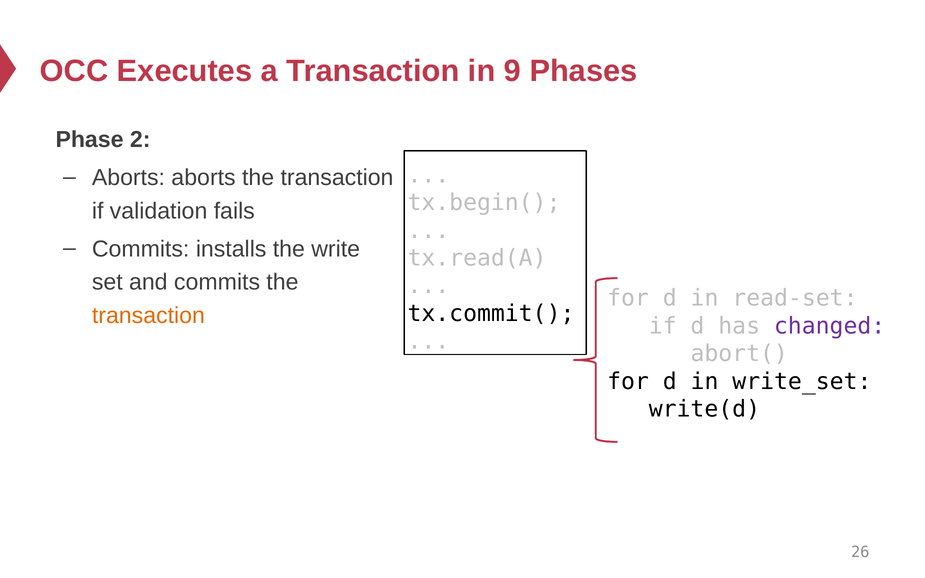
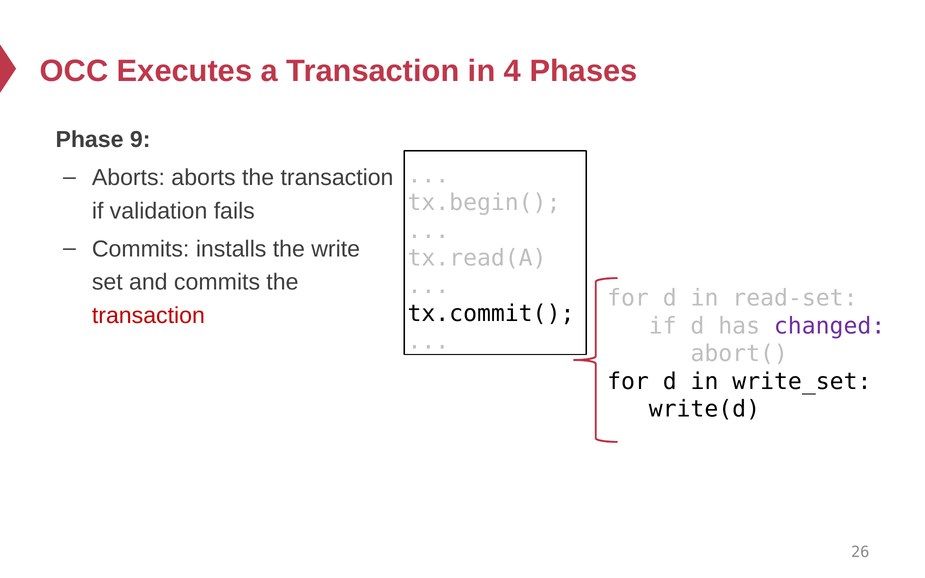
9: 9 -> 4
2: 2 -> 9
transaction at (148, 316) colour: orange -> red
